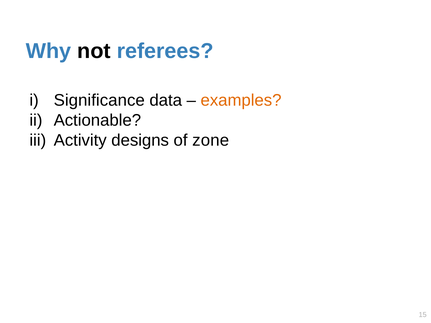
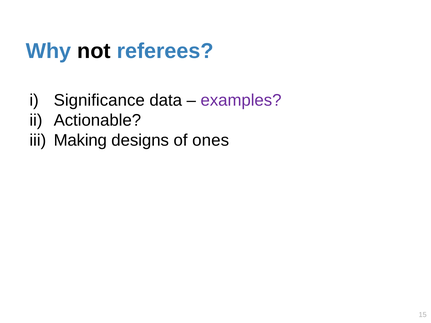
examples colour: orange -> purple
Activity: Activity -> Making
zone: zone -> ones
